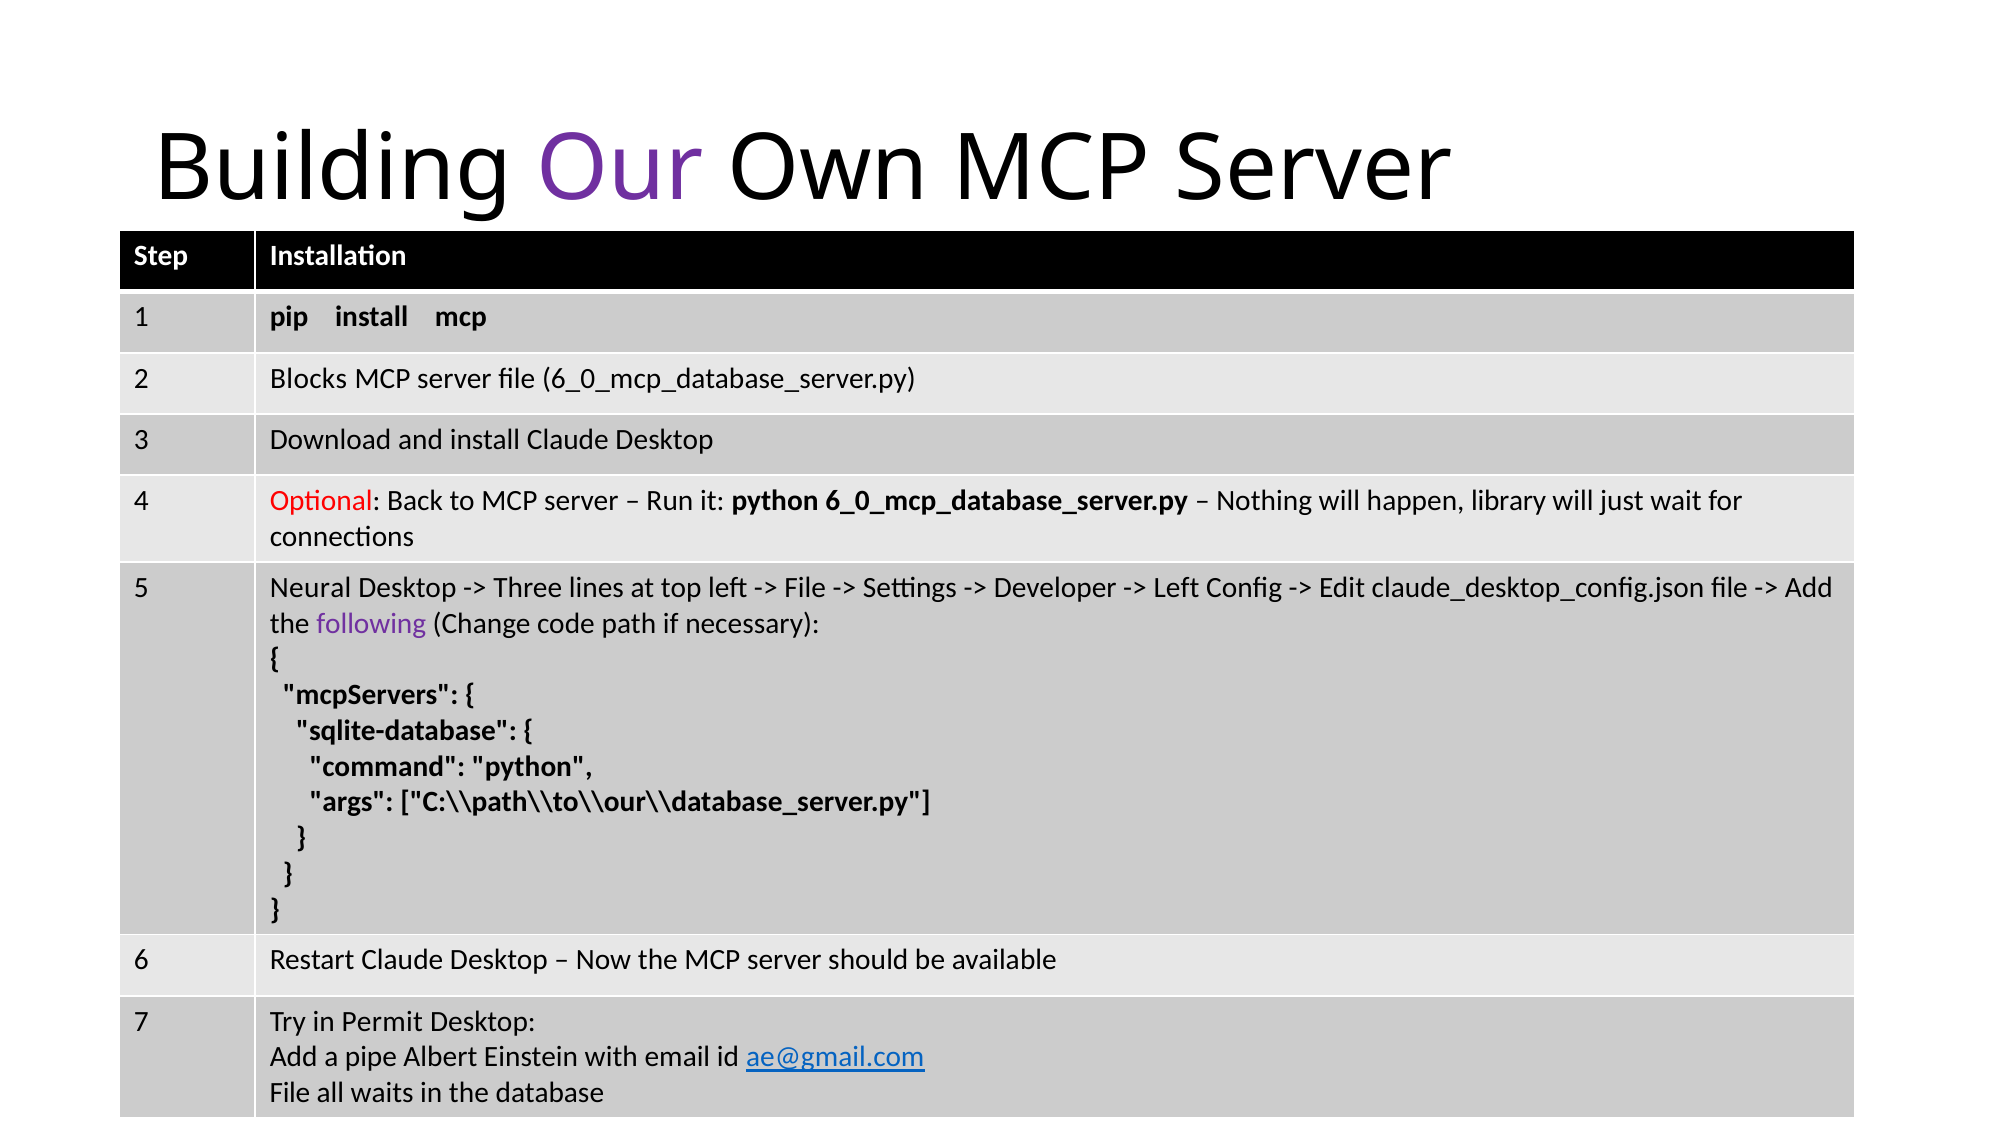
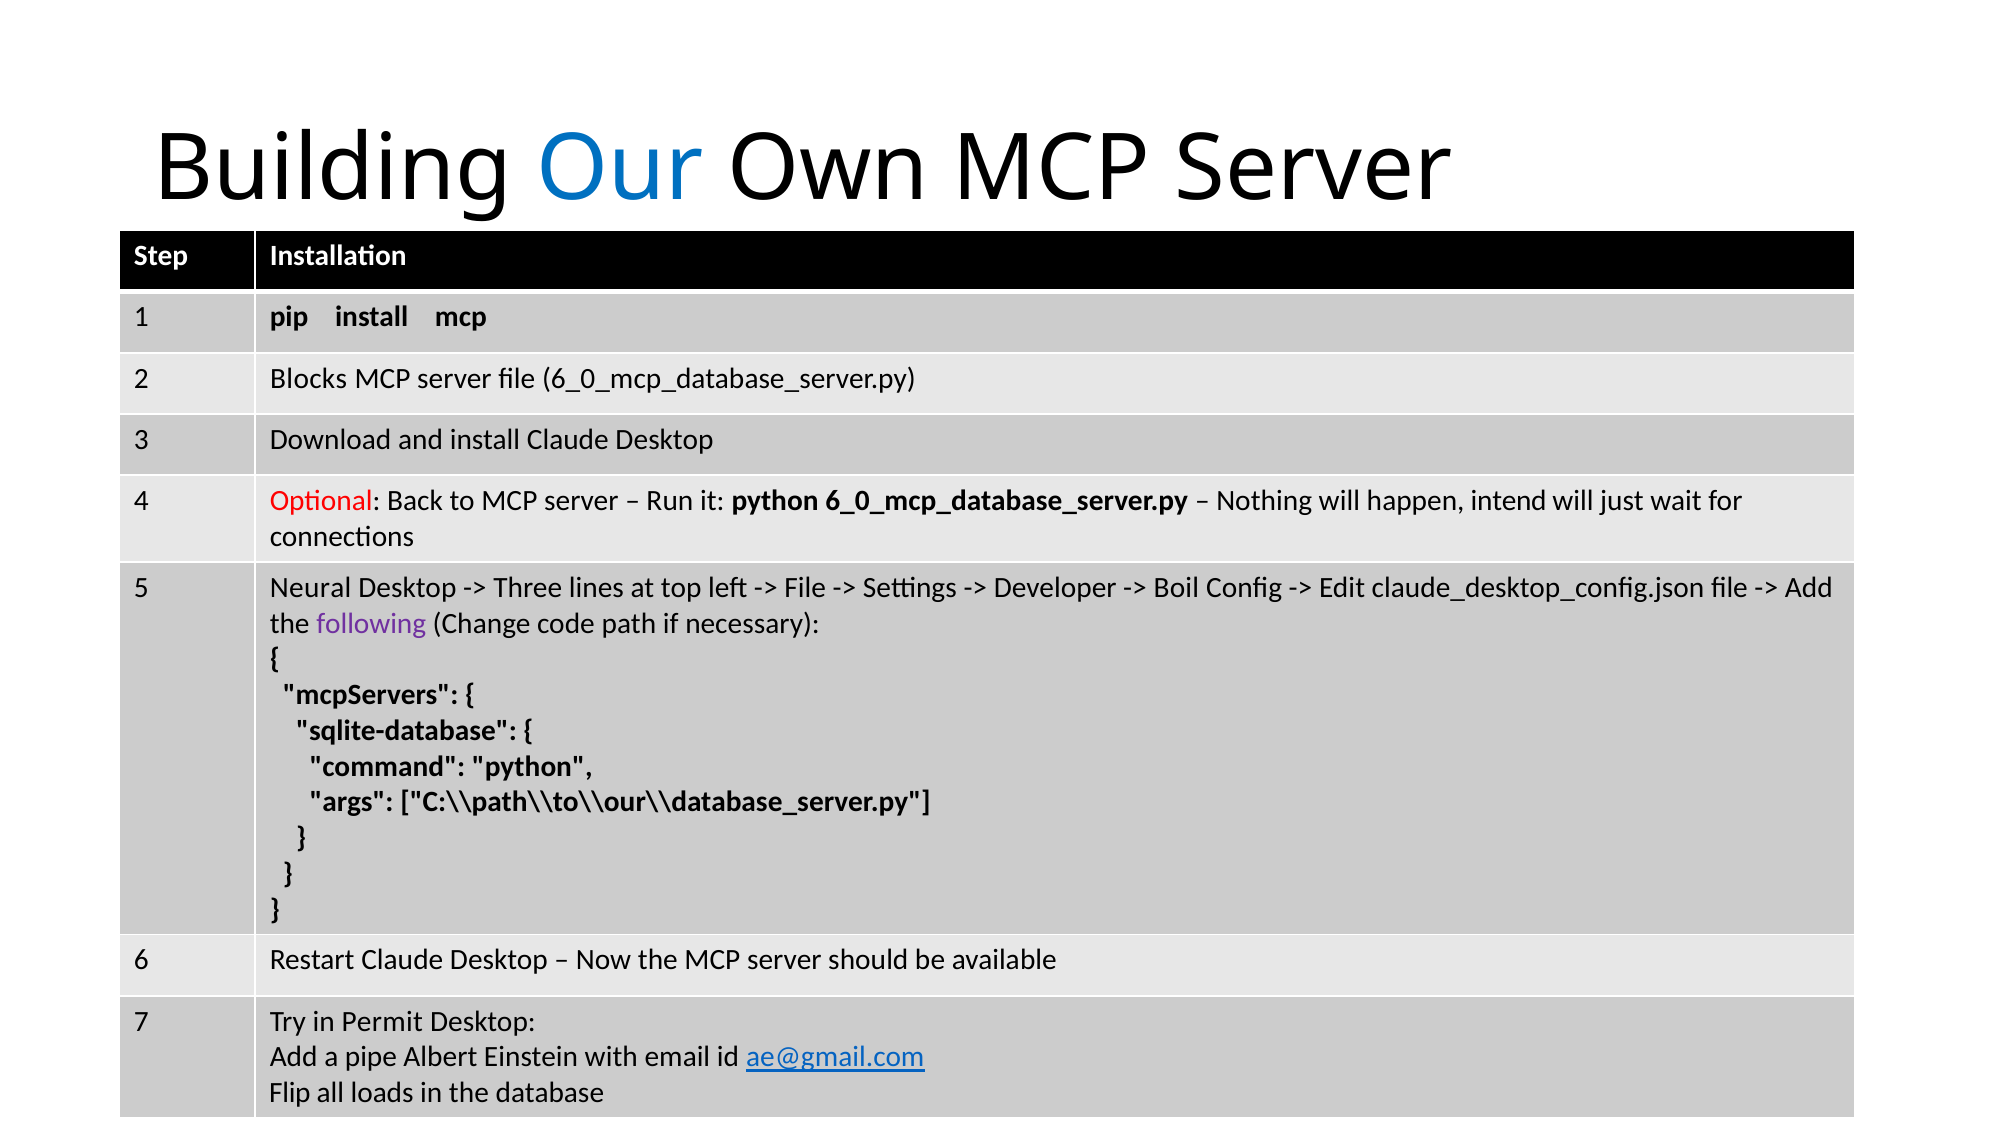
Our colour: purple -> blue
library: library -> intend
Left at (1176, 587): Left -> Boil
File at (290, 1092): File -> Flip
waits: waits -> loads
